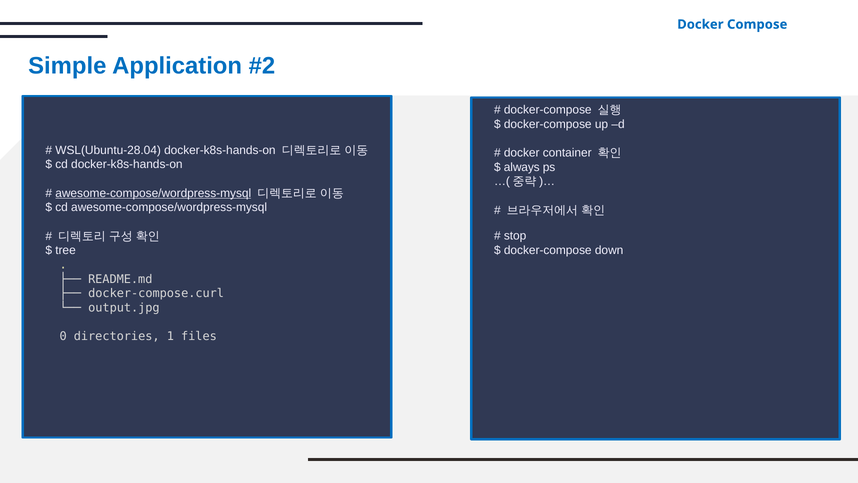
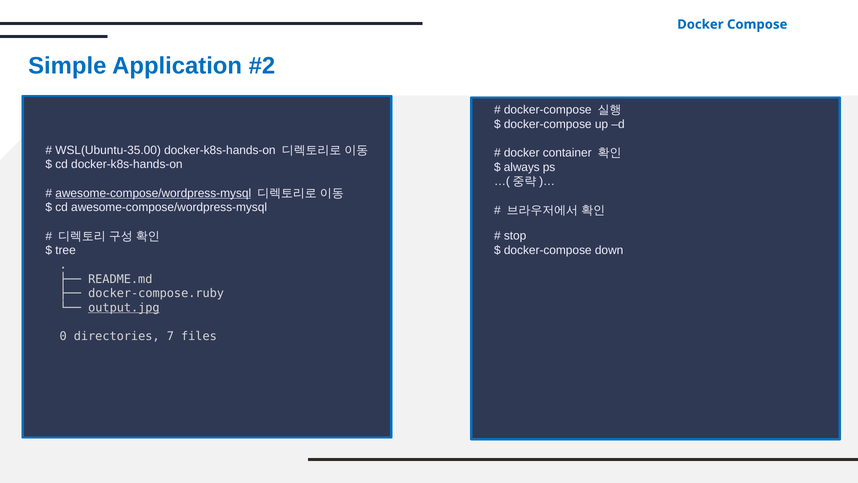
WSL(Ubuntu-28.04: WSL(Ubuntu-28.04 -> WSL(Ubuntu-35.00
docker-compose.curl: docker-compose.curl -> docker-compose.ruby
output.jpg underline: none -> present
1: 1 -> 7
